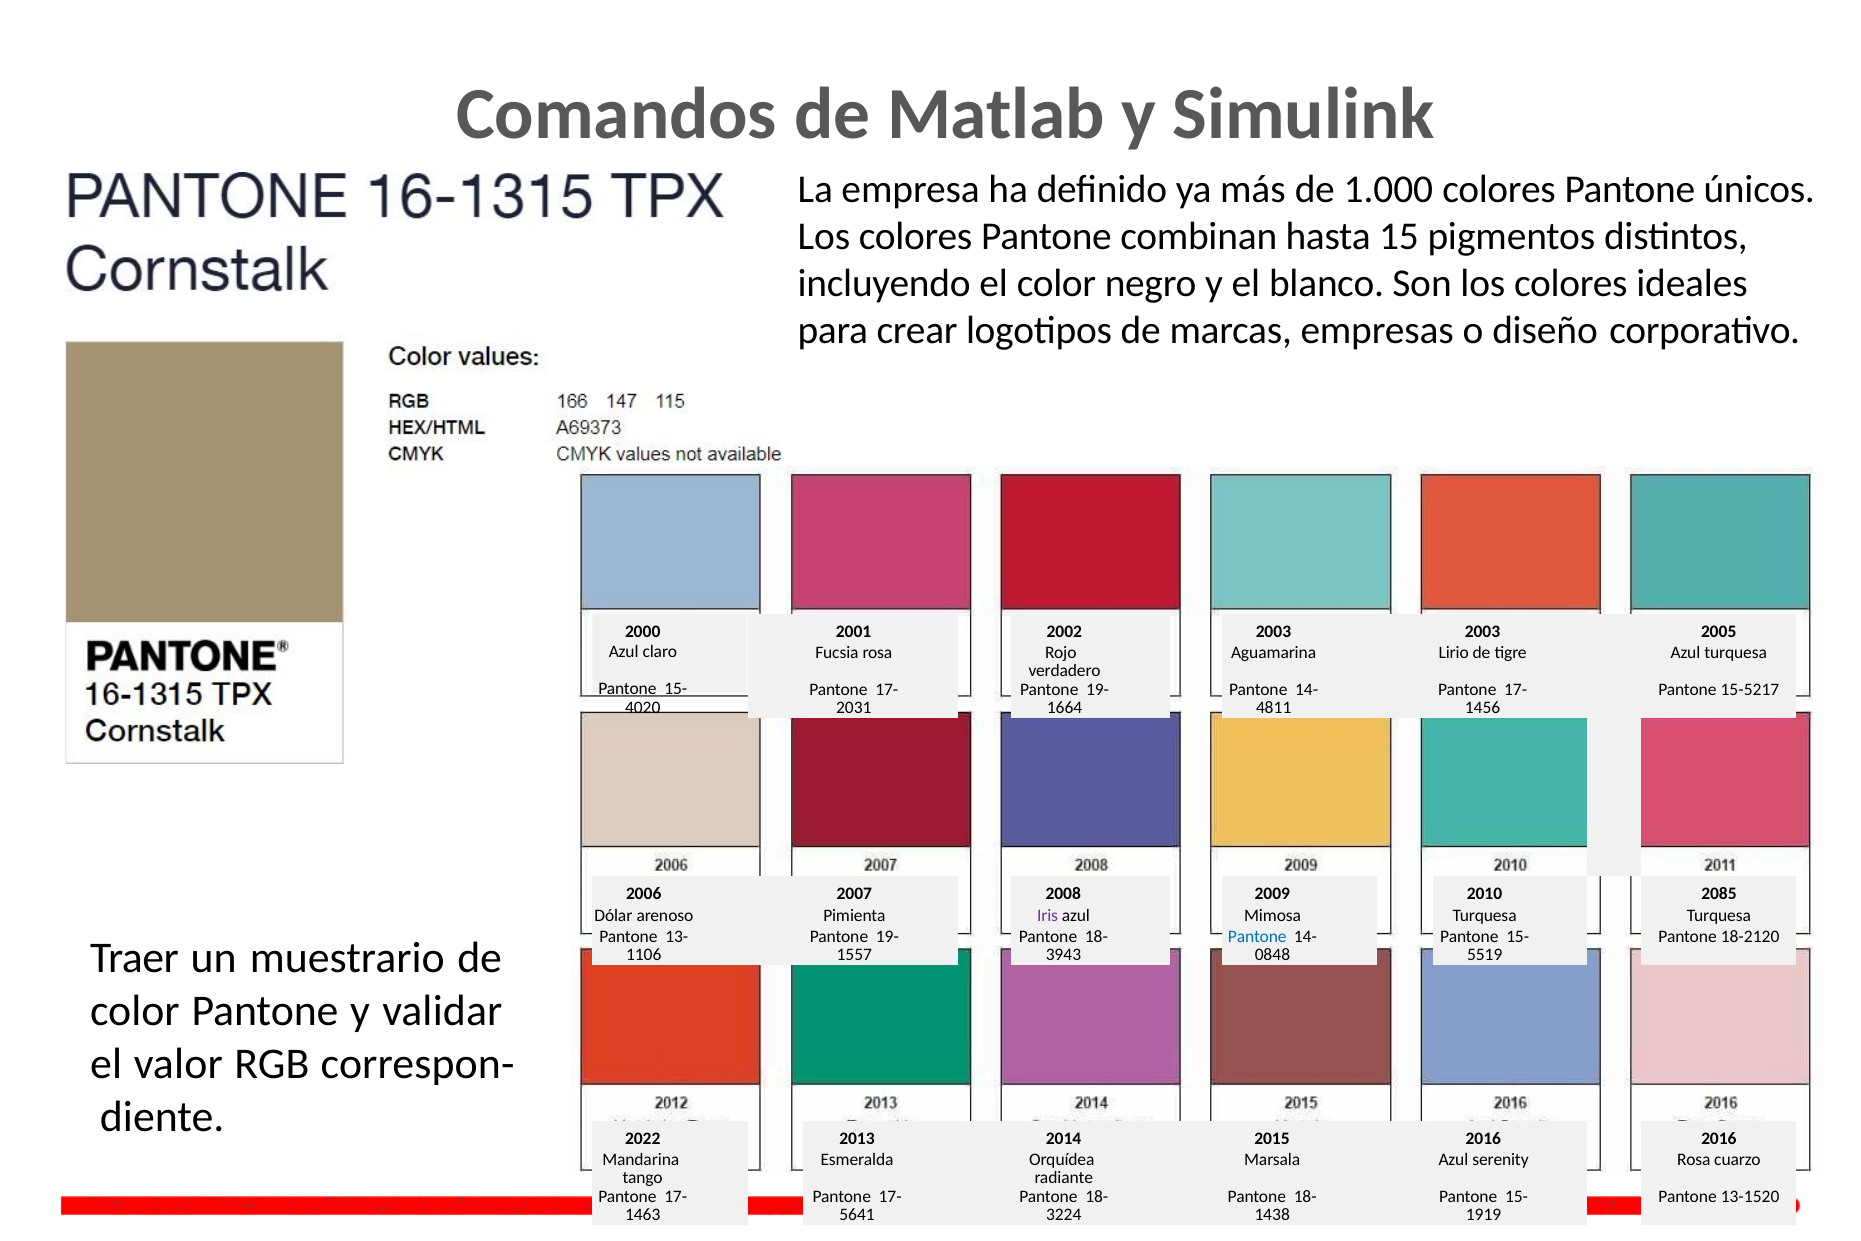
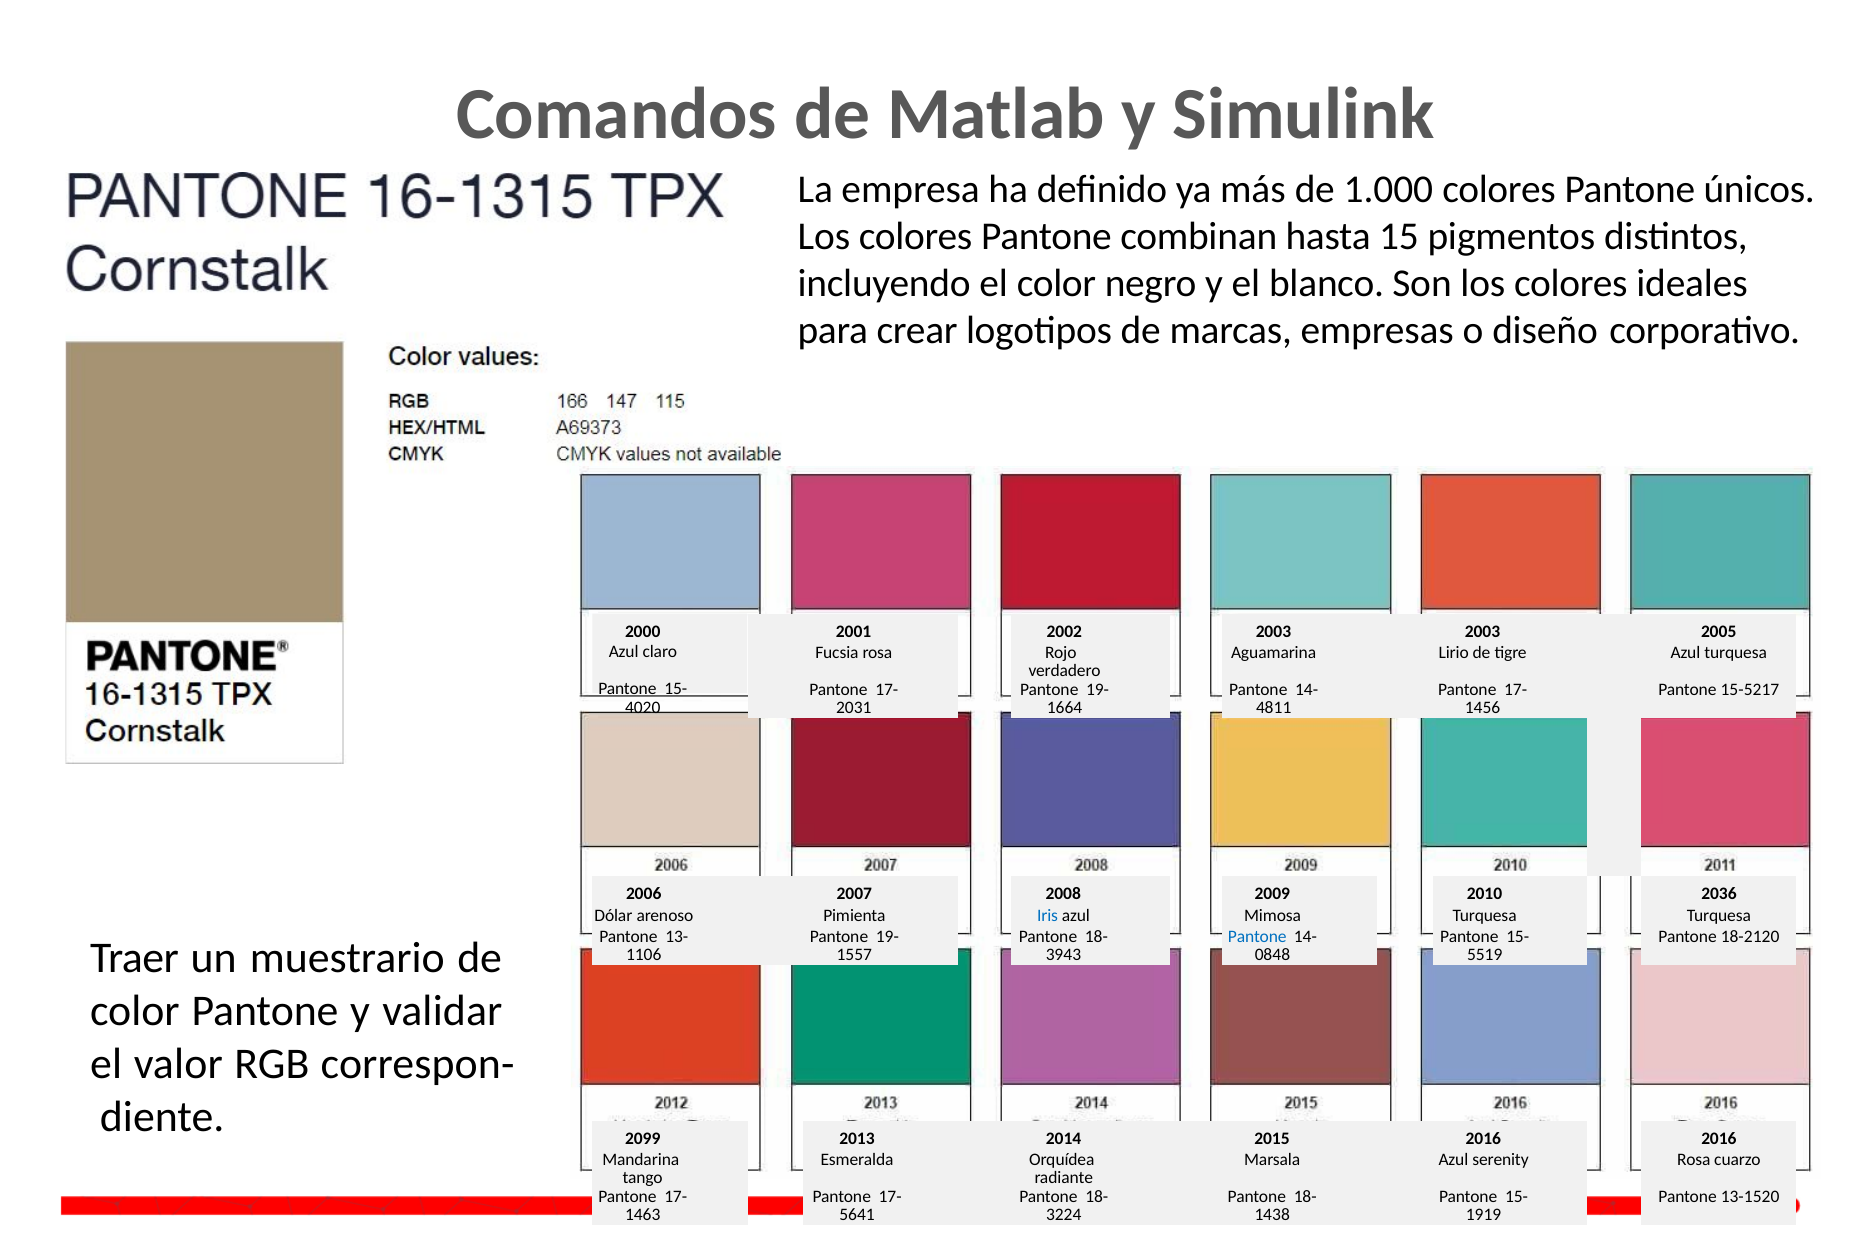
2085: 2085 -> 2036
Iris colour: purple -> blue
2022: 2022 -> 2099
